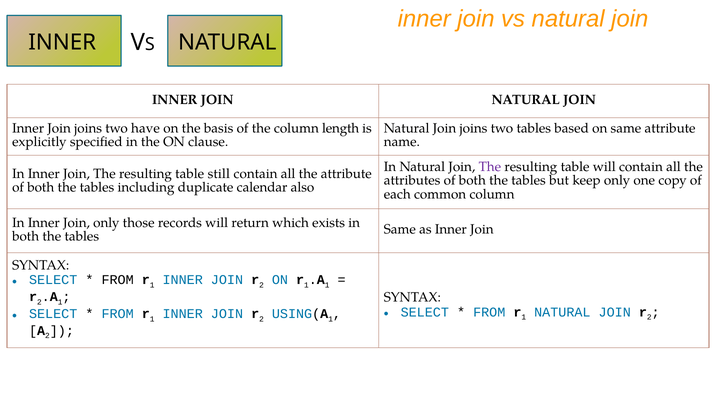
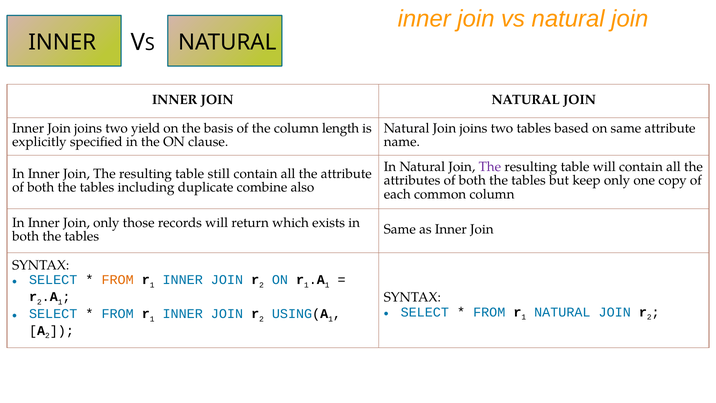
have: have -> yield
calendar: calendar -> combine
FROM at (118, 280) colour: black -> orange
